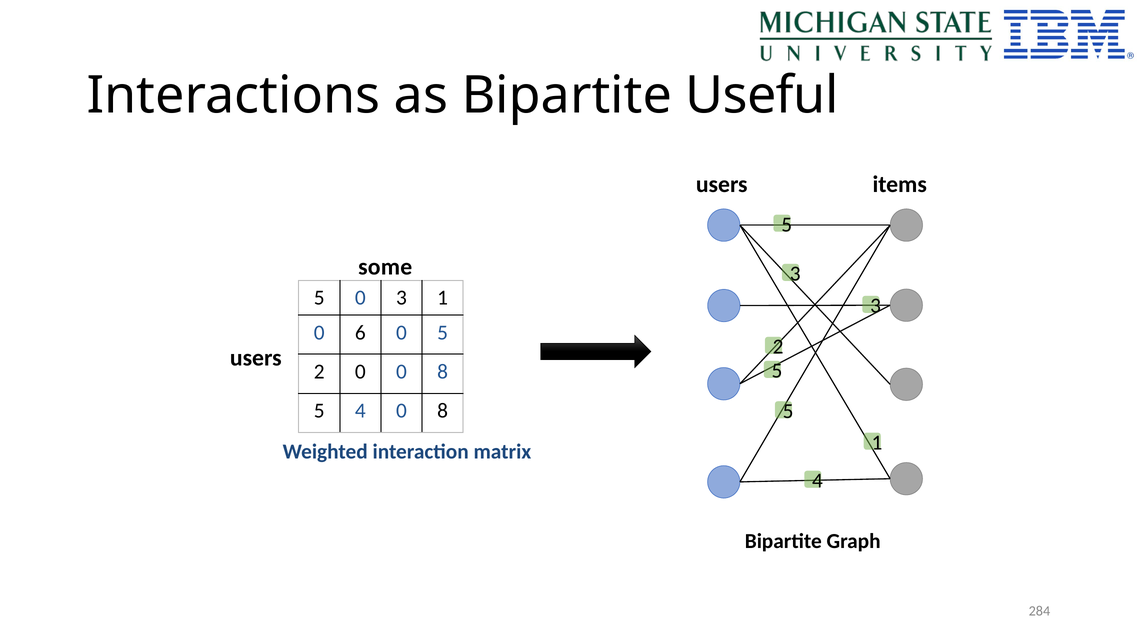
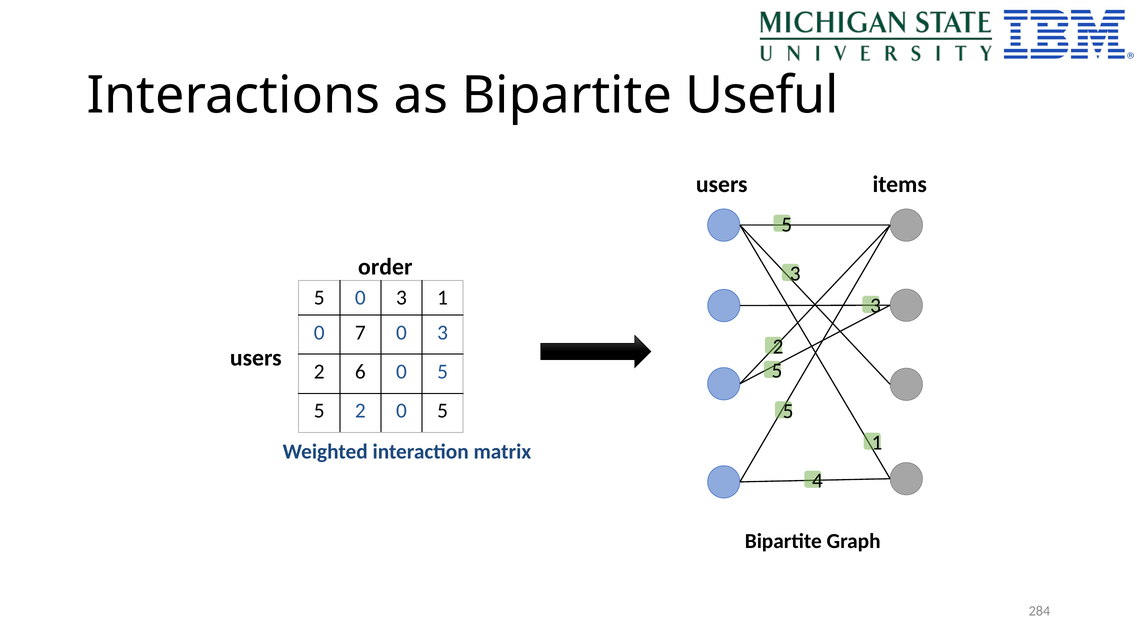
some: some -> order
6: 6 -> 7
5 at (443, 332): 5 -> 3
2 0: 0 -> 6
8 at (443, 371): 8 -> 5
4 at (360, 411): 4 -> 2
8 at (443, 411): 8 -> 5
